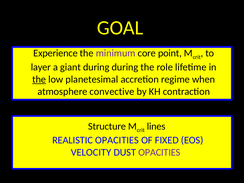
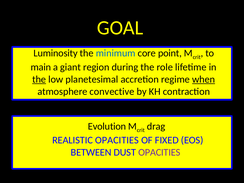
Experience: Experience -> Luminosity
minimum colour: purple -> blue
layer: layer -> main
giant during: during -> region
when underline: none -> present
Structure: Structure -> Evolution
lines: lines -> drag
VELOCITY: VELOCITY -> BETWEEN
